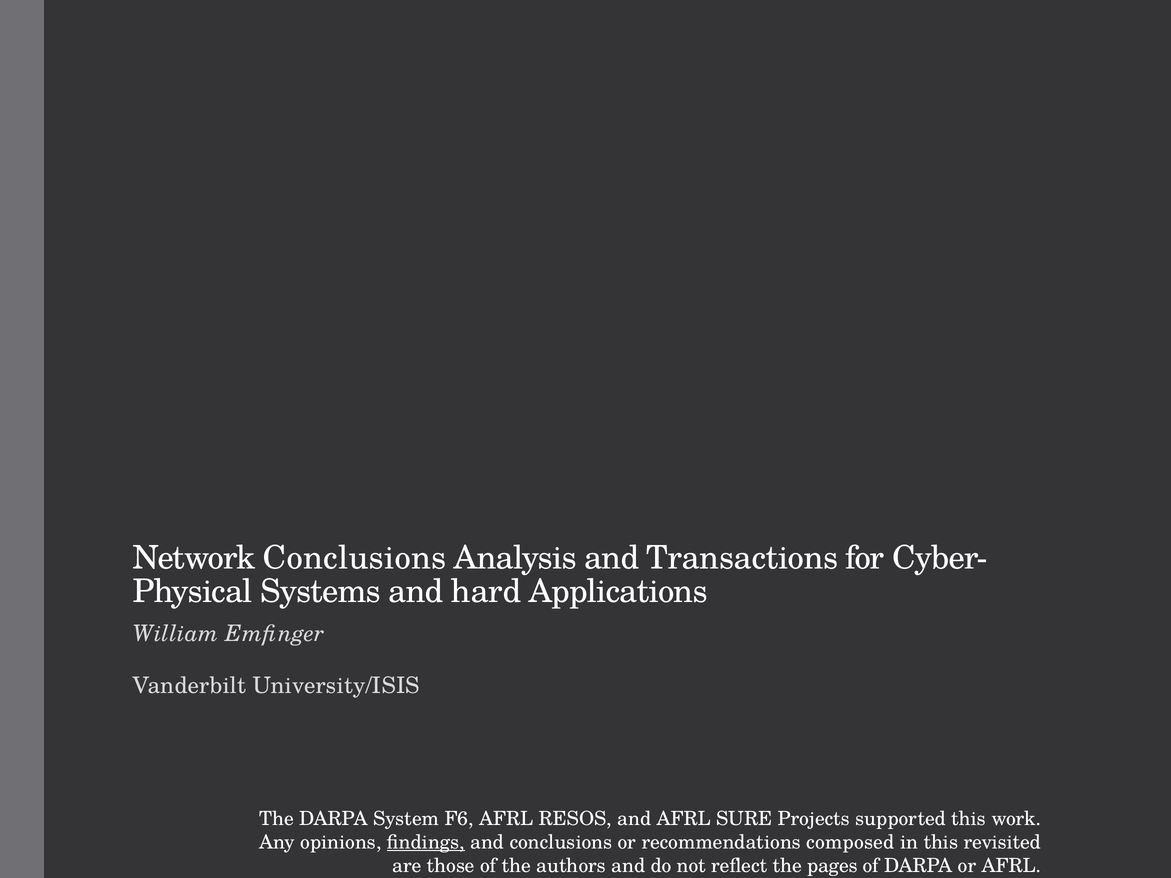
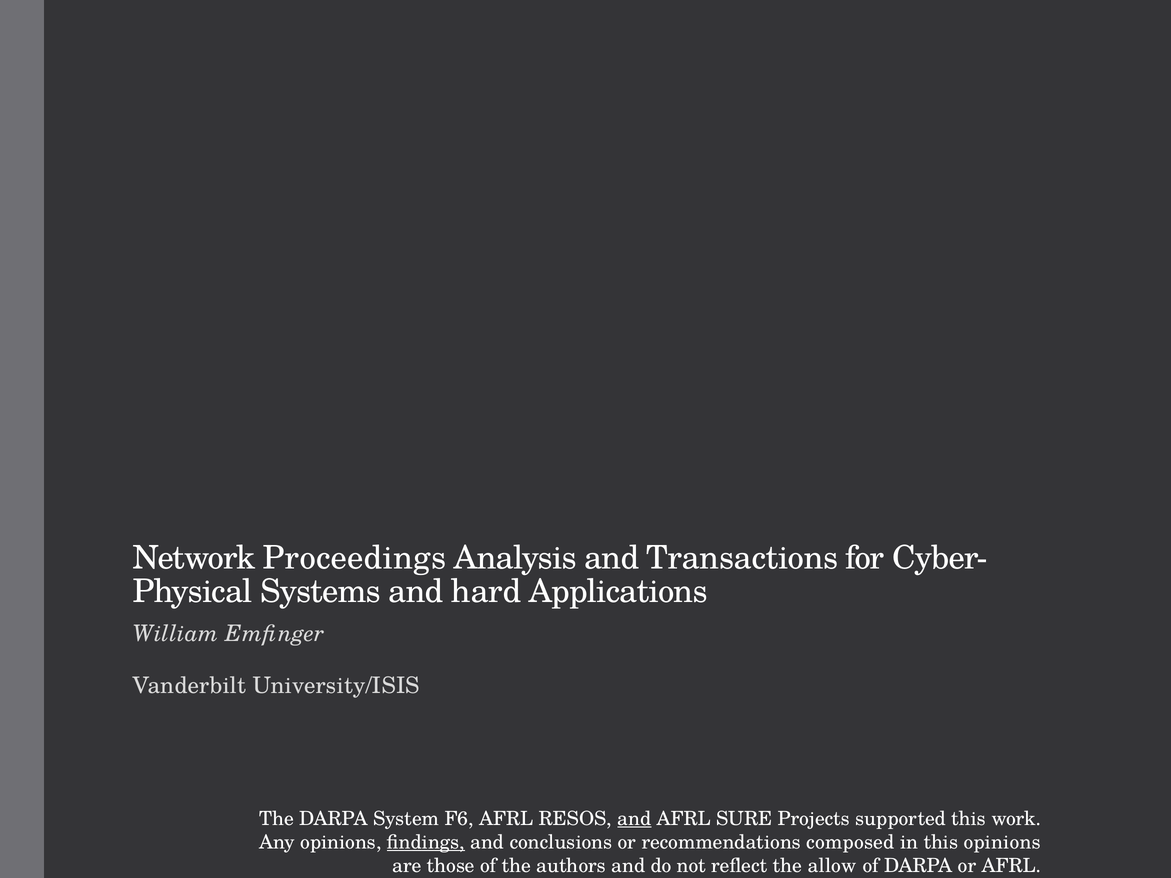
Network Conclusions: Conclusions -> Proceedings
and at (634, 819) underline: none -> present
this revisited: revisited -> opinions
pages: pages -> allow
